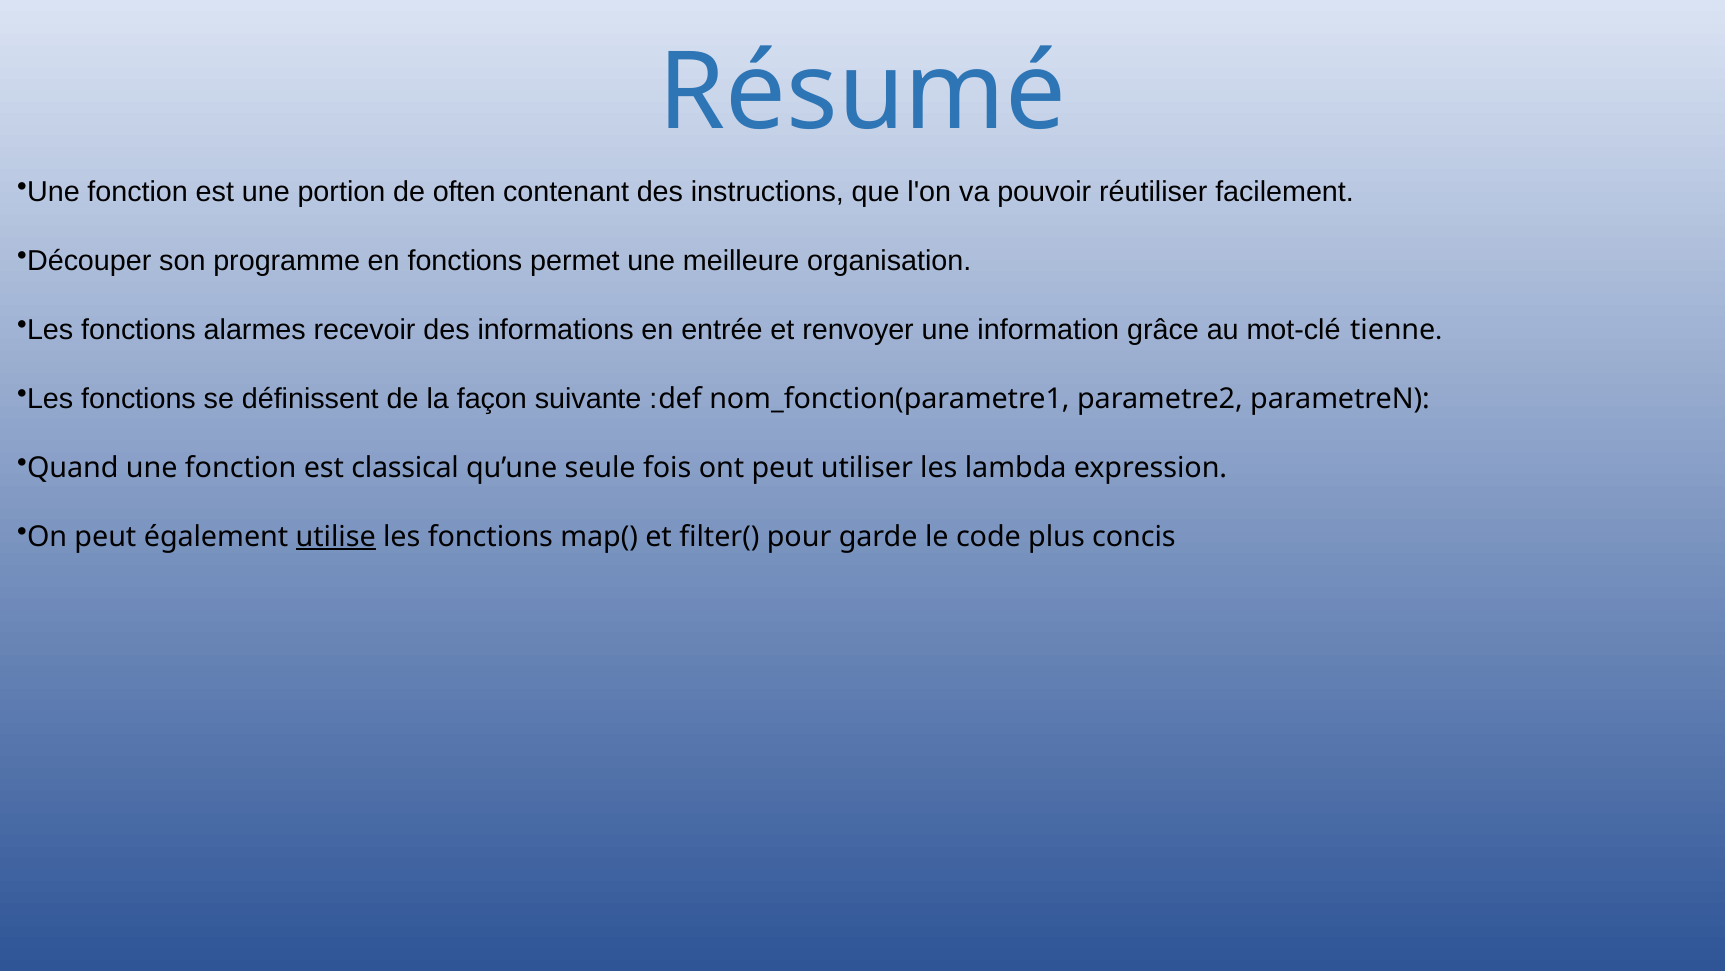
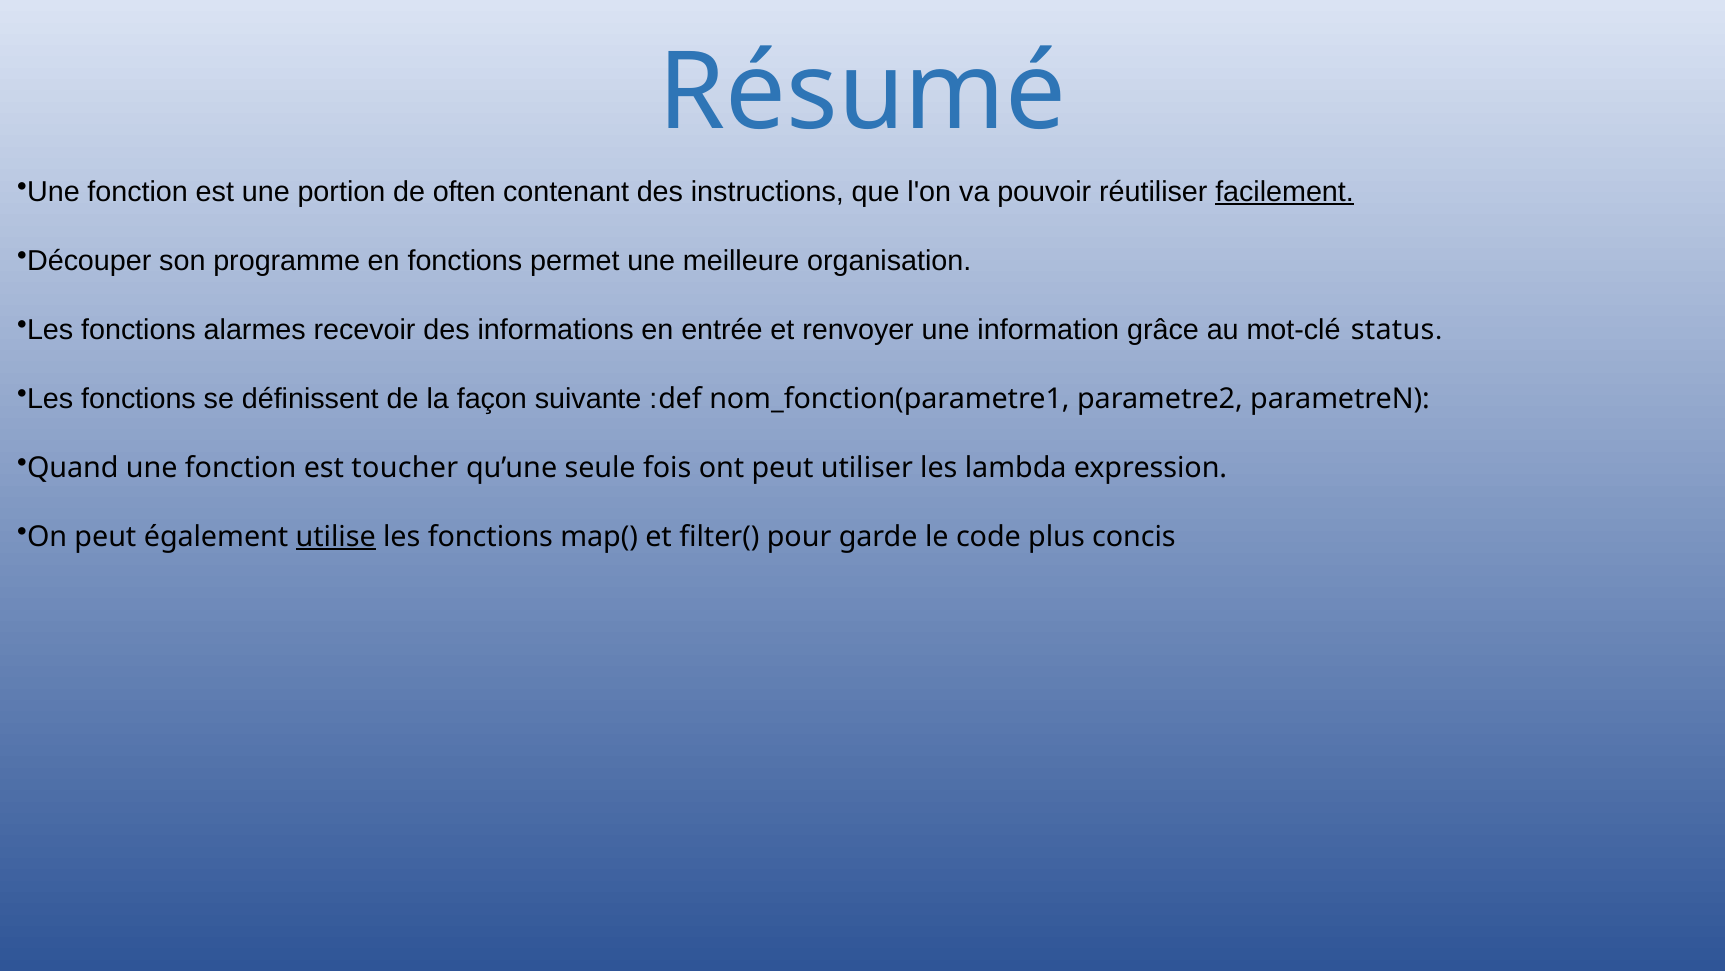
facilement underline: none -> present
tienne: tienne -> status
classical: classical -> toucher
